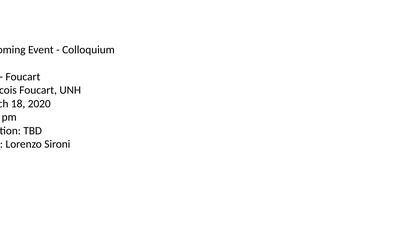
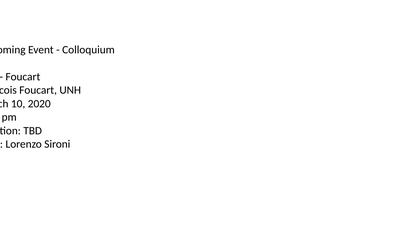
18: 18 -> 10
